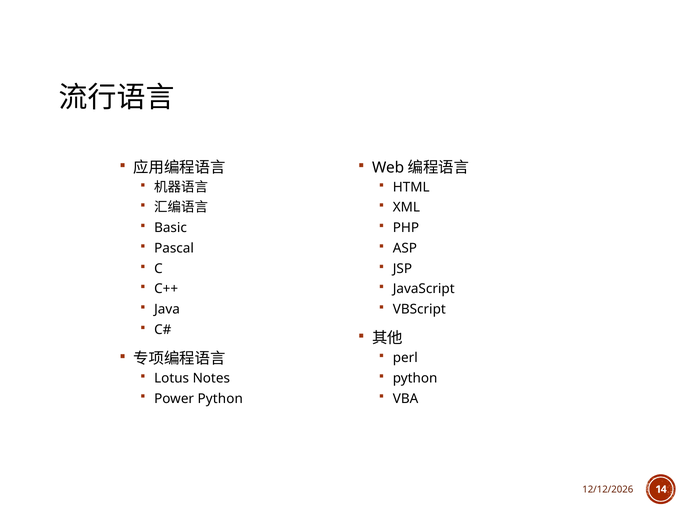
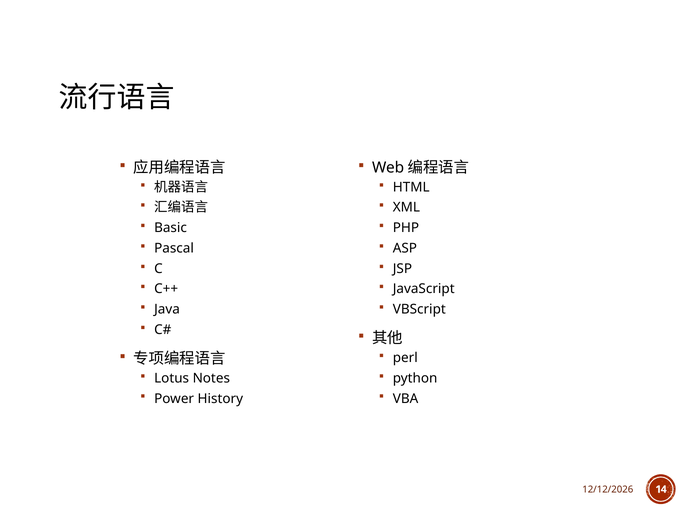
Power Python: Python -> History
